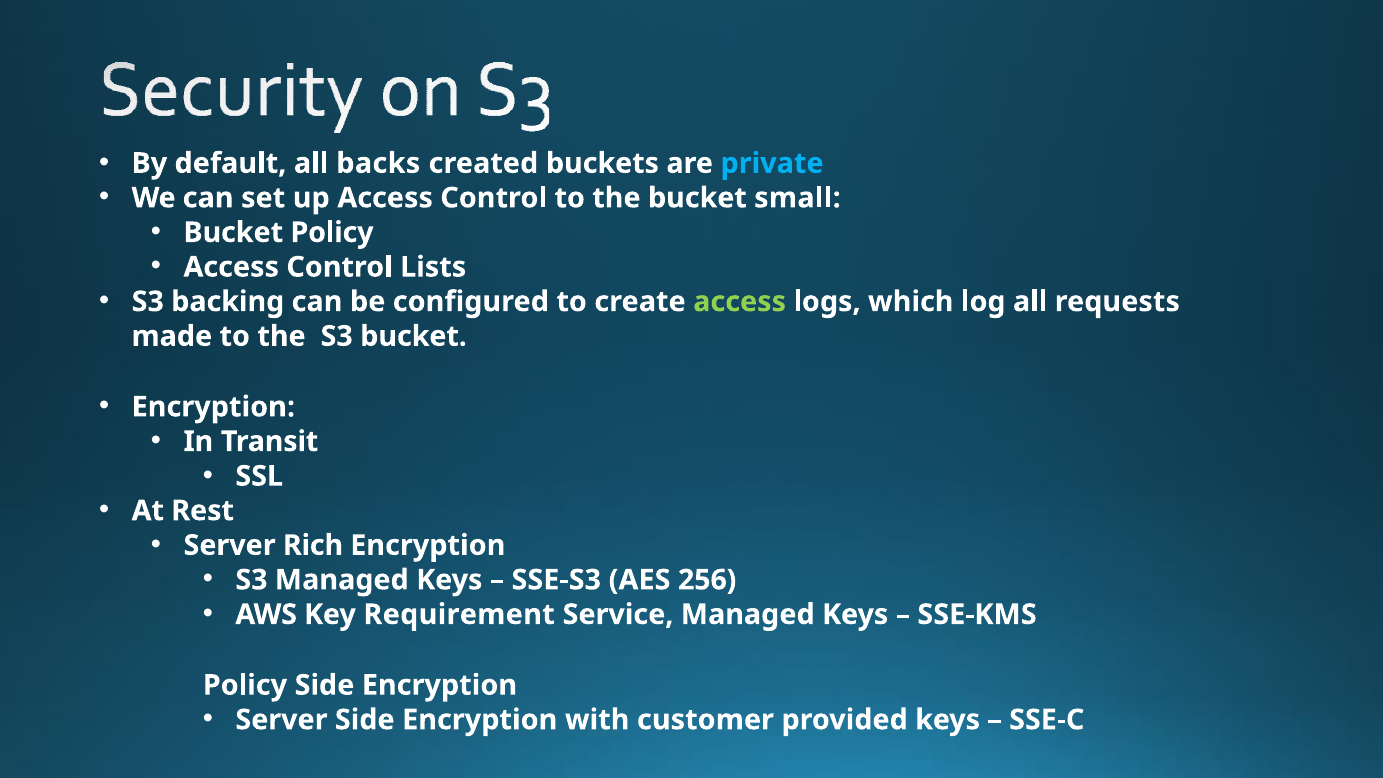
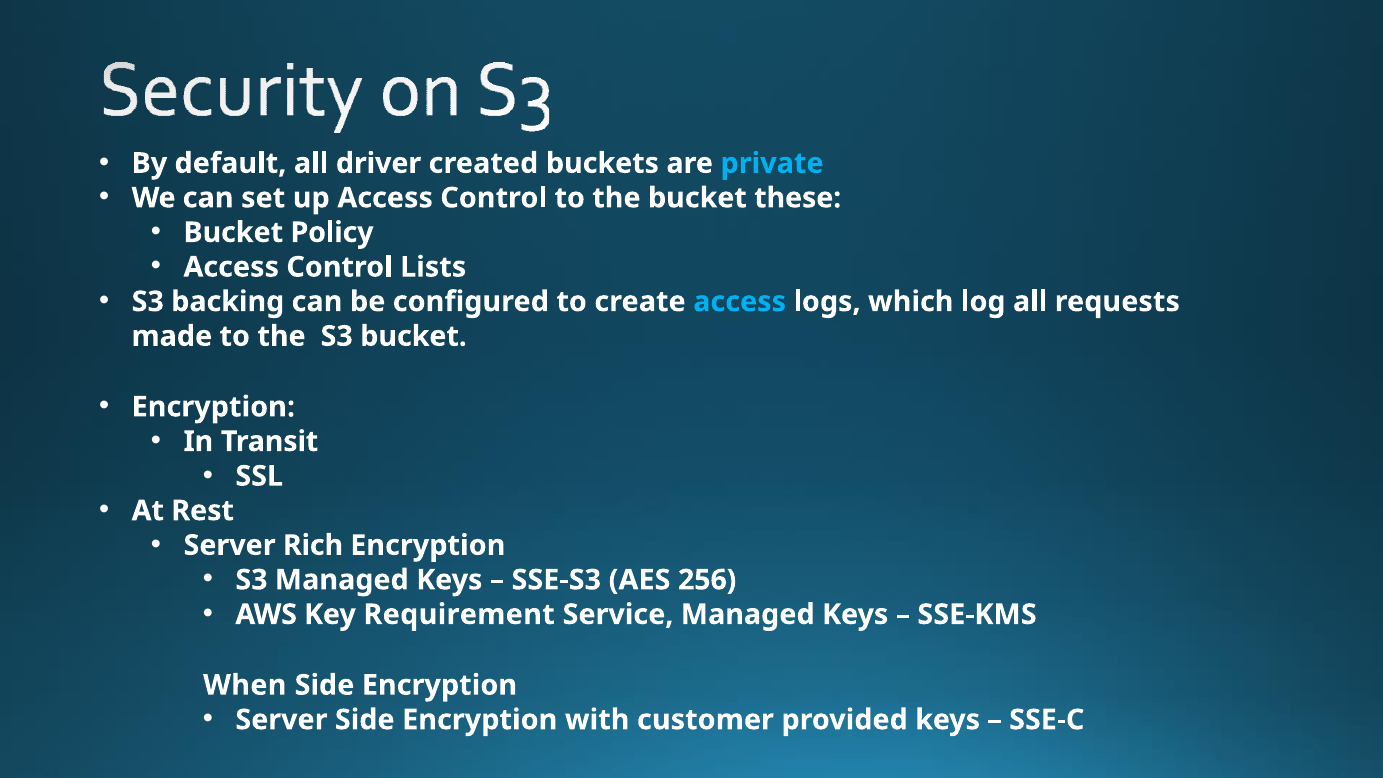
backs: backs -> driver
small: small -> these
access at (740, 302) colour: light green -> light blue
Policy at (245, 685): Policy -> When
